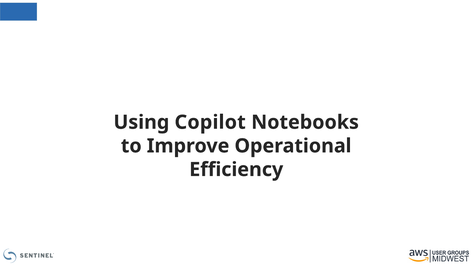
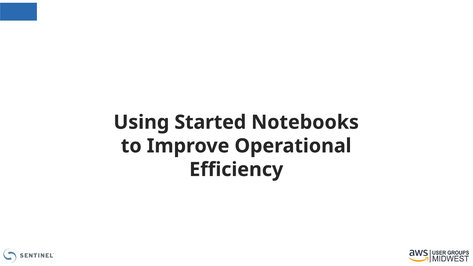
Copilot: Copilot -> Started
